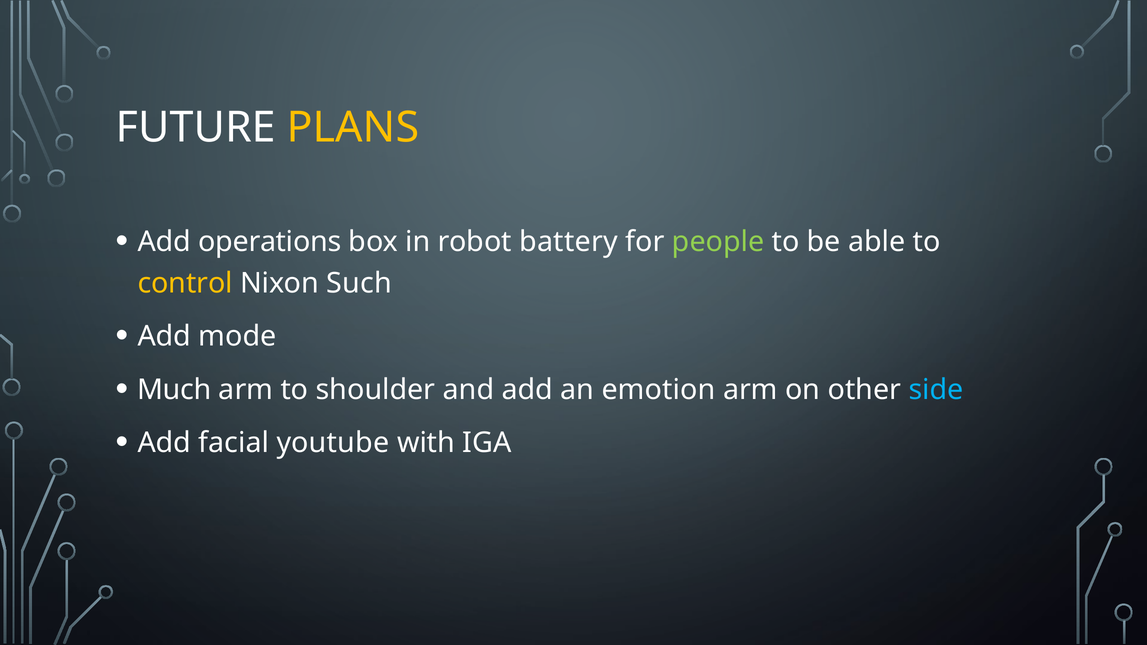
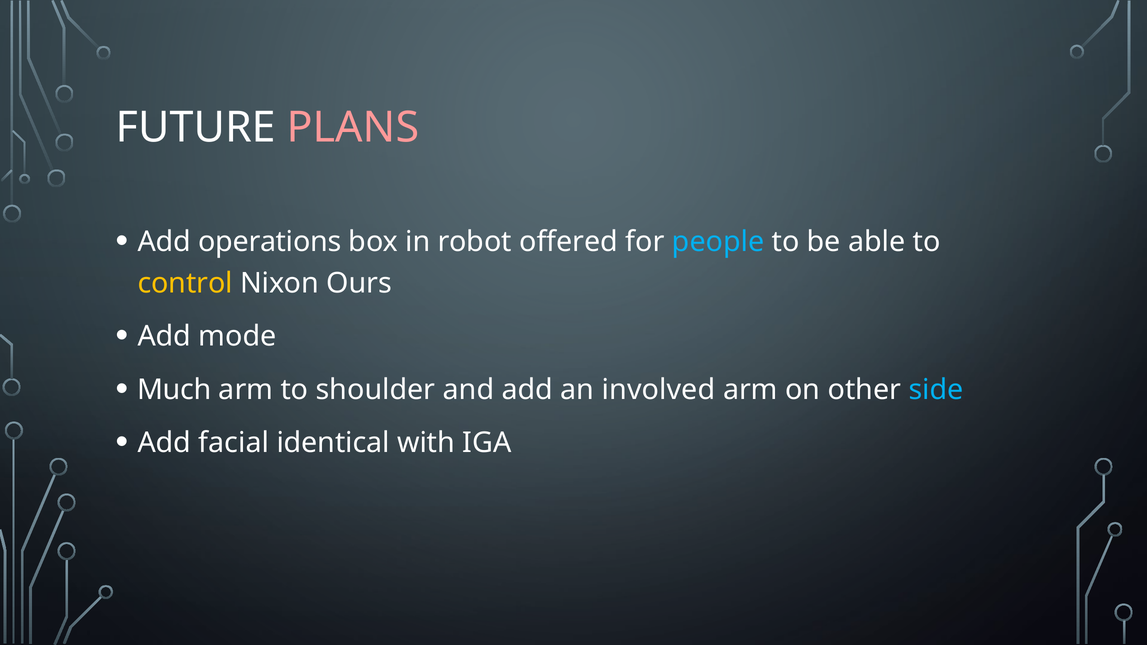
PLANS colour: yellow -> pink
battery: battery -> offered
people colour: light green -> light blue
Such: Such -> Ours
emotion: emotion -> involved
youtube: youtube -> identical
